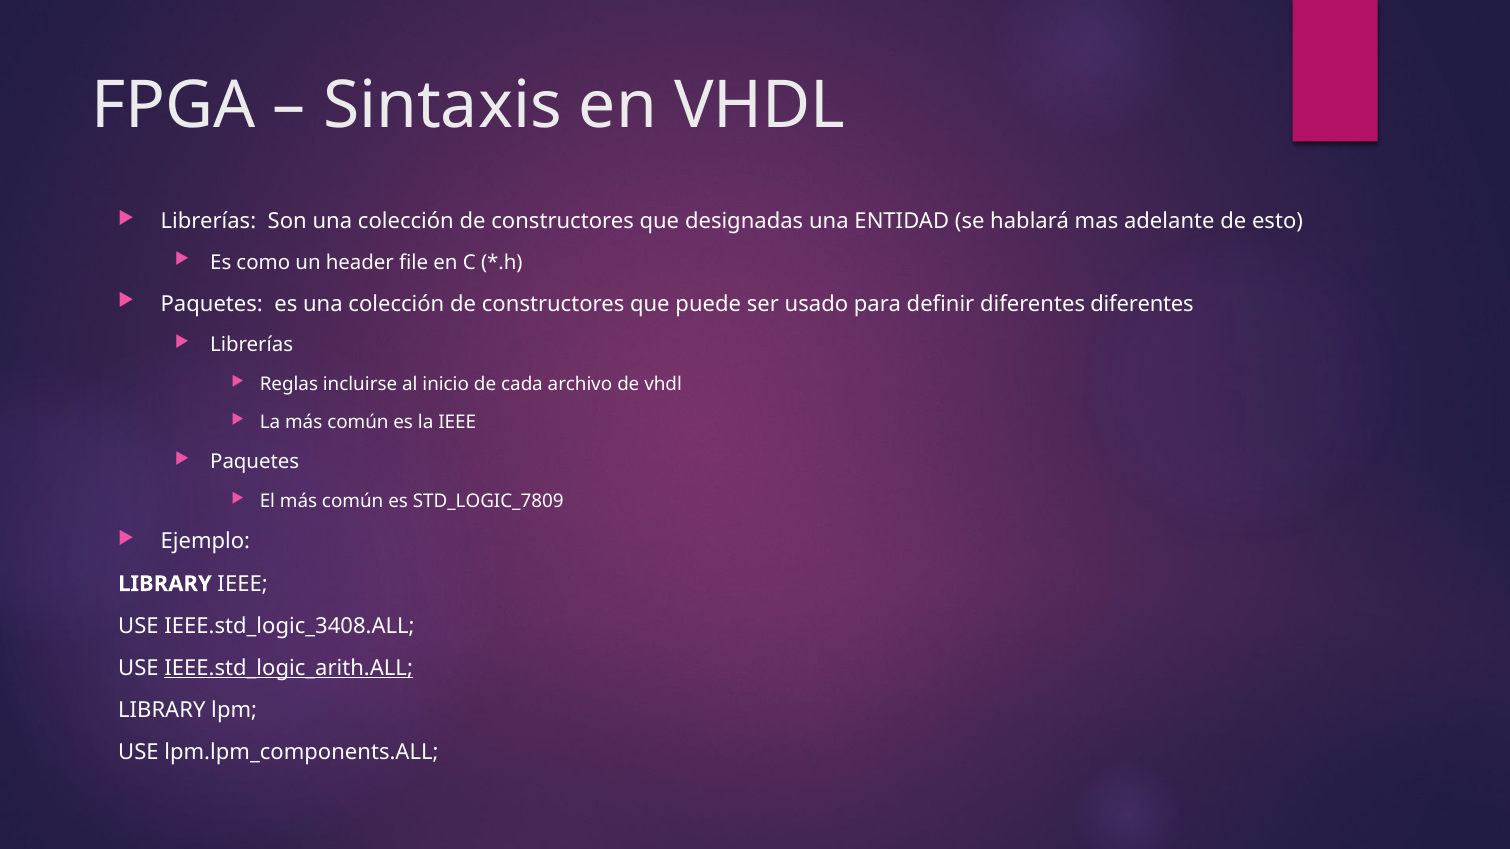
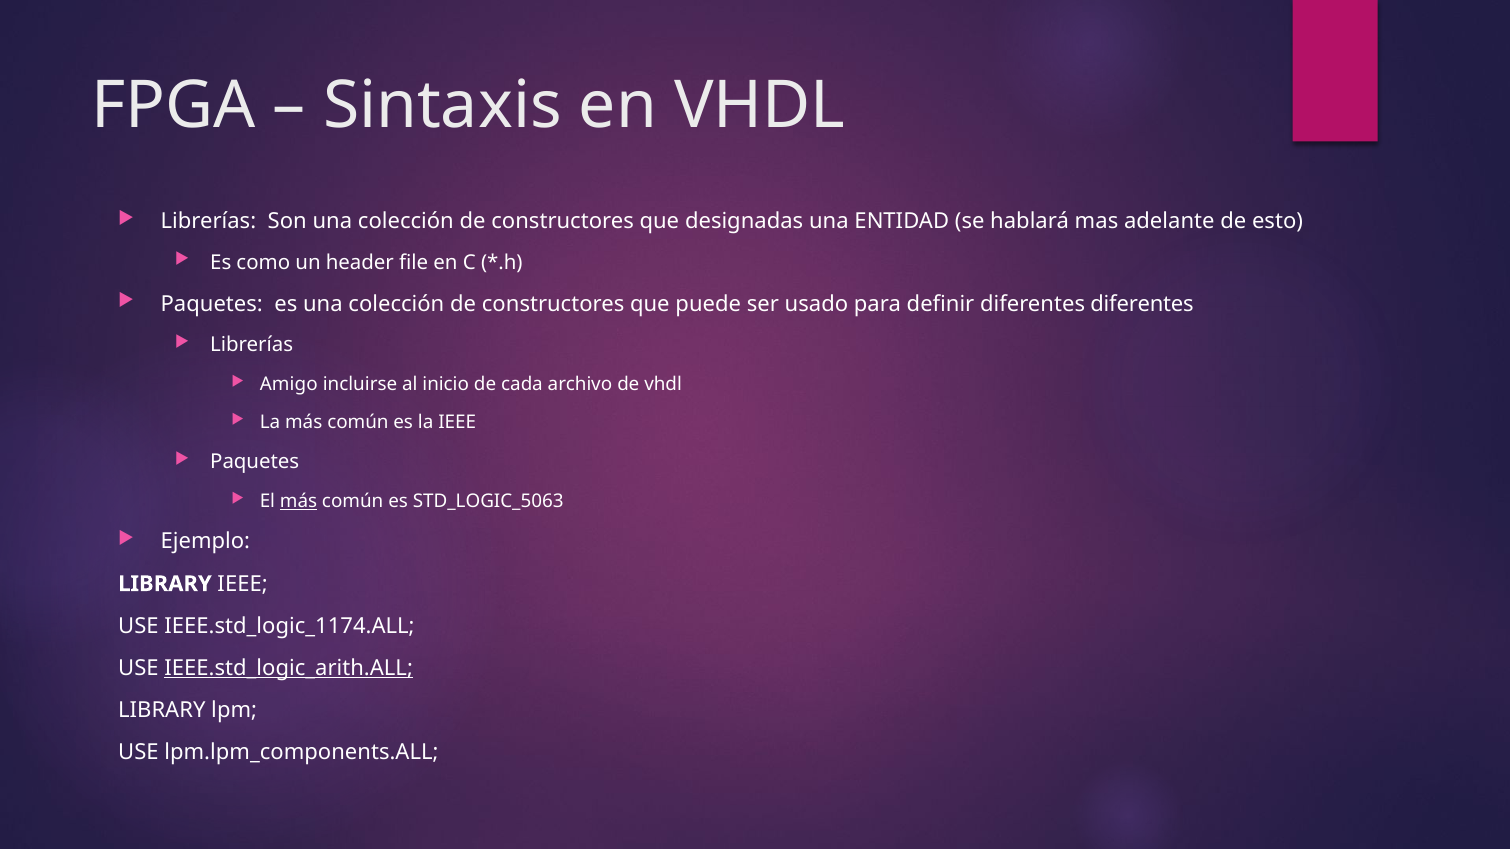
Reglas: Reglas -> Amigo
más at (299, 501) underline: none -> present
STD_LOGIC_7809: STD_LOGIC_7809 -> STD_LOGIC_5063
IEEE.std_logic_3408.ALL: IEEE.std_logic_3408.ALL -> IEEE.std_logic_1174.ALL
